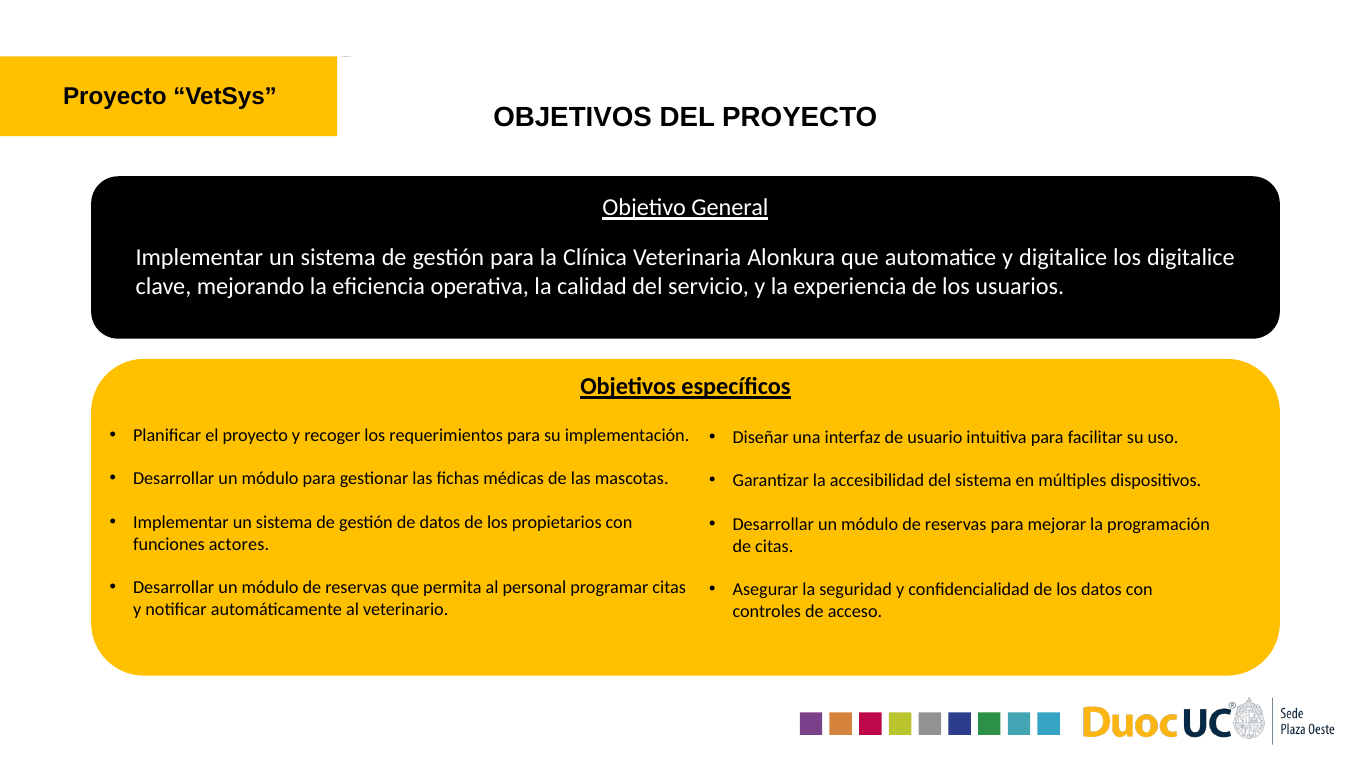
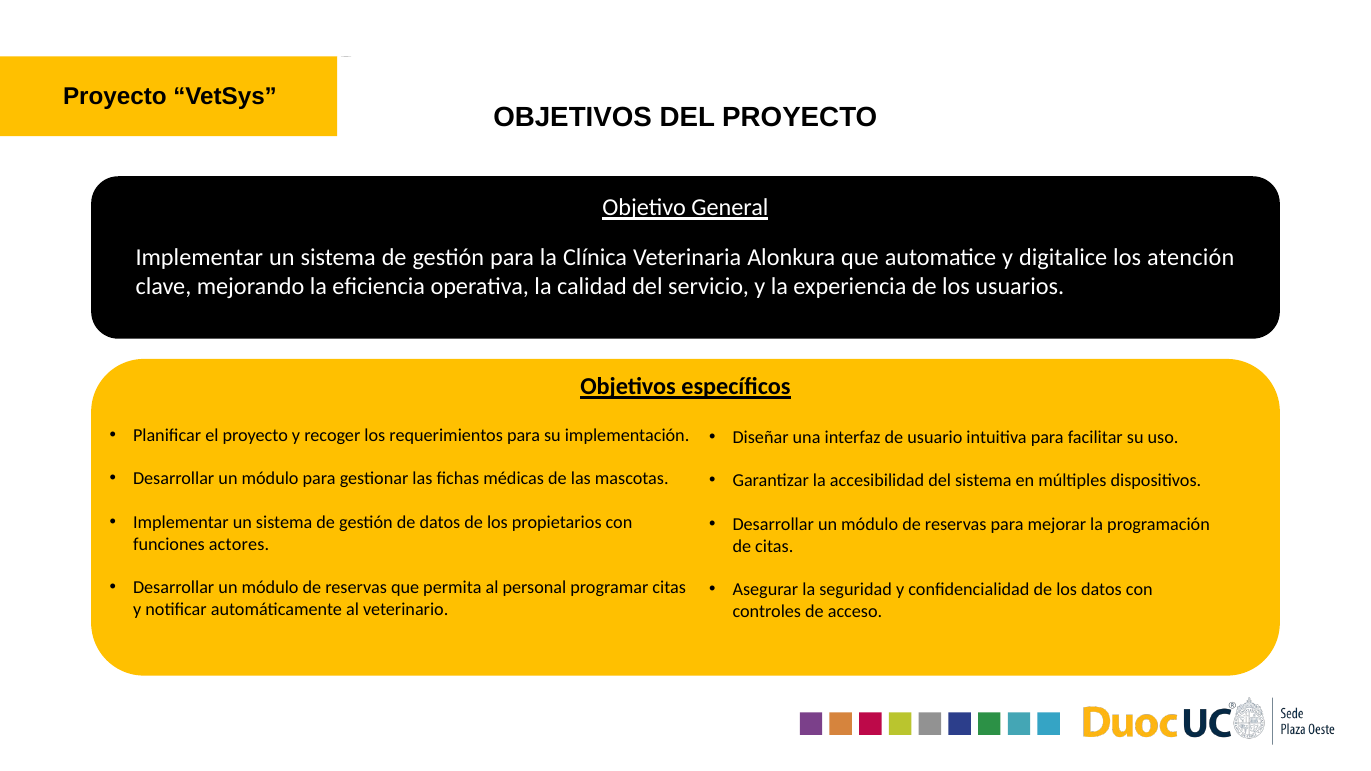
los digitalice: digitalice -> atención
